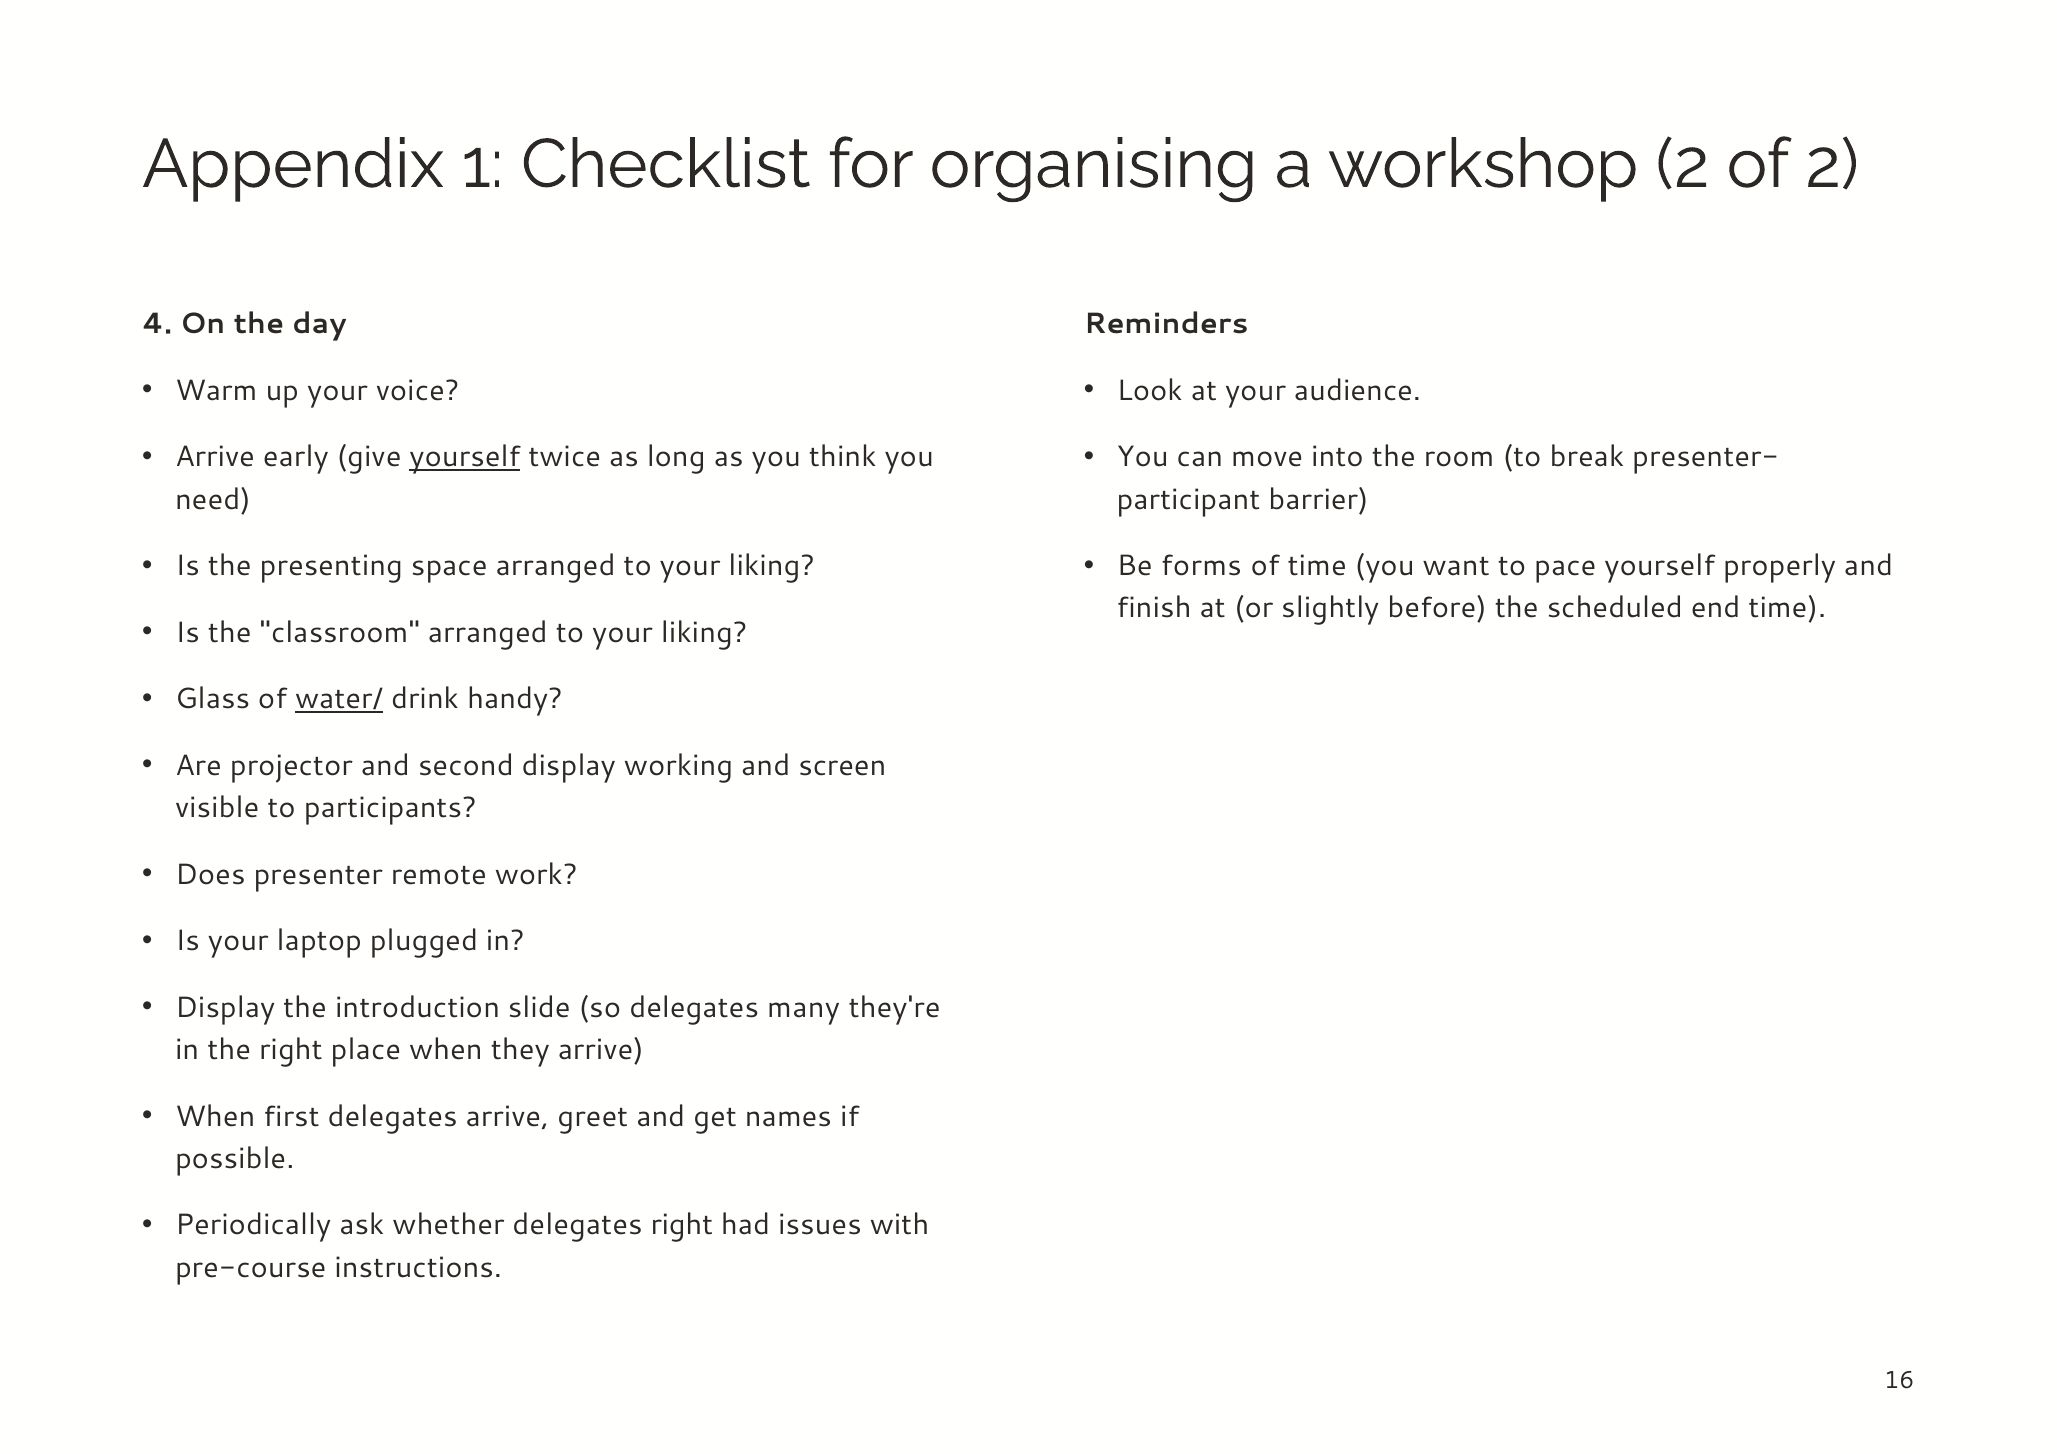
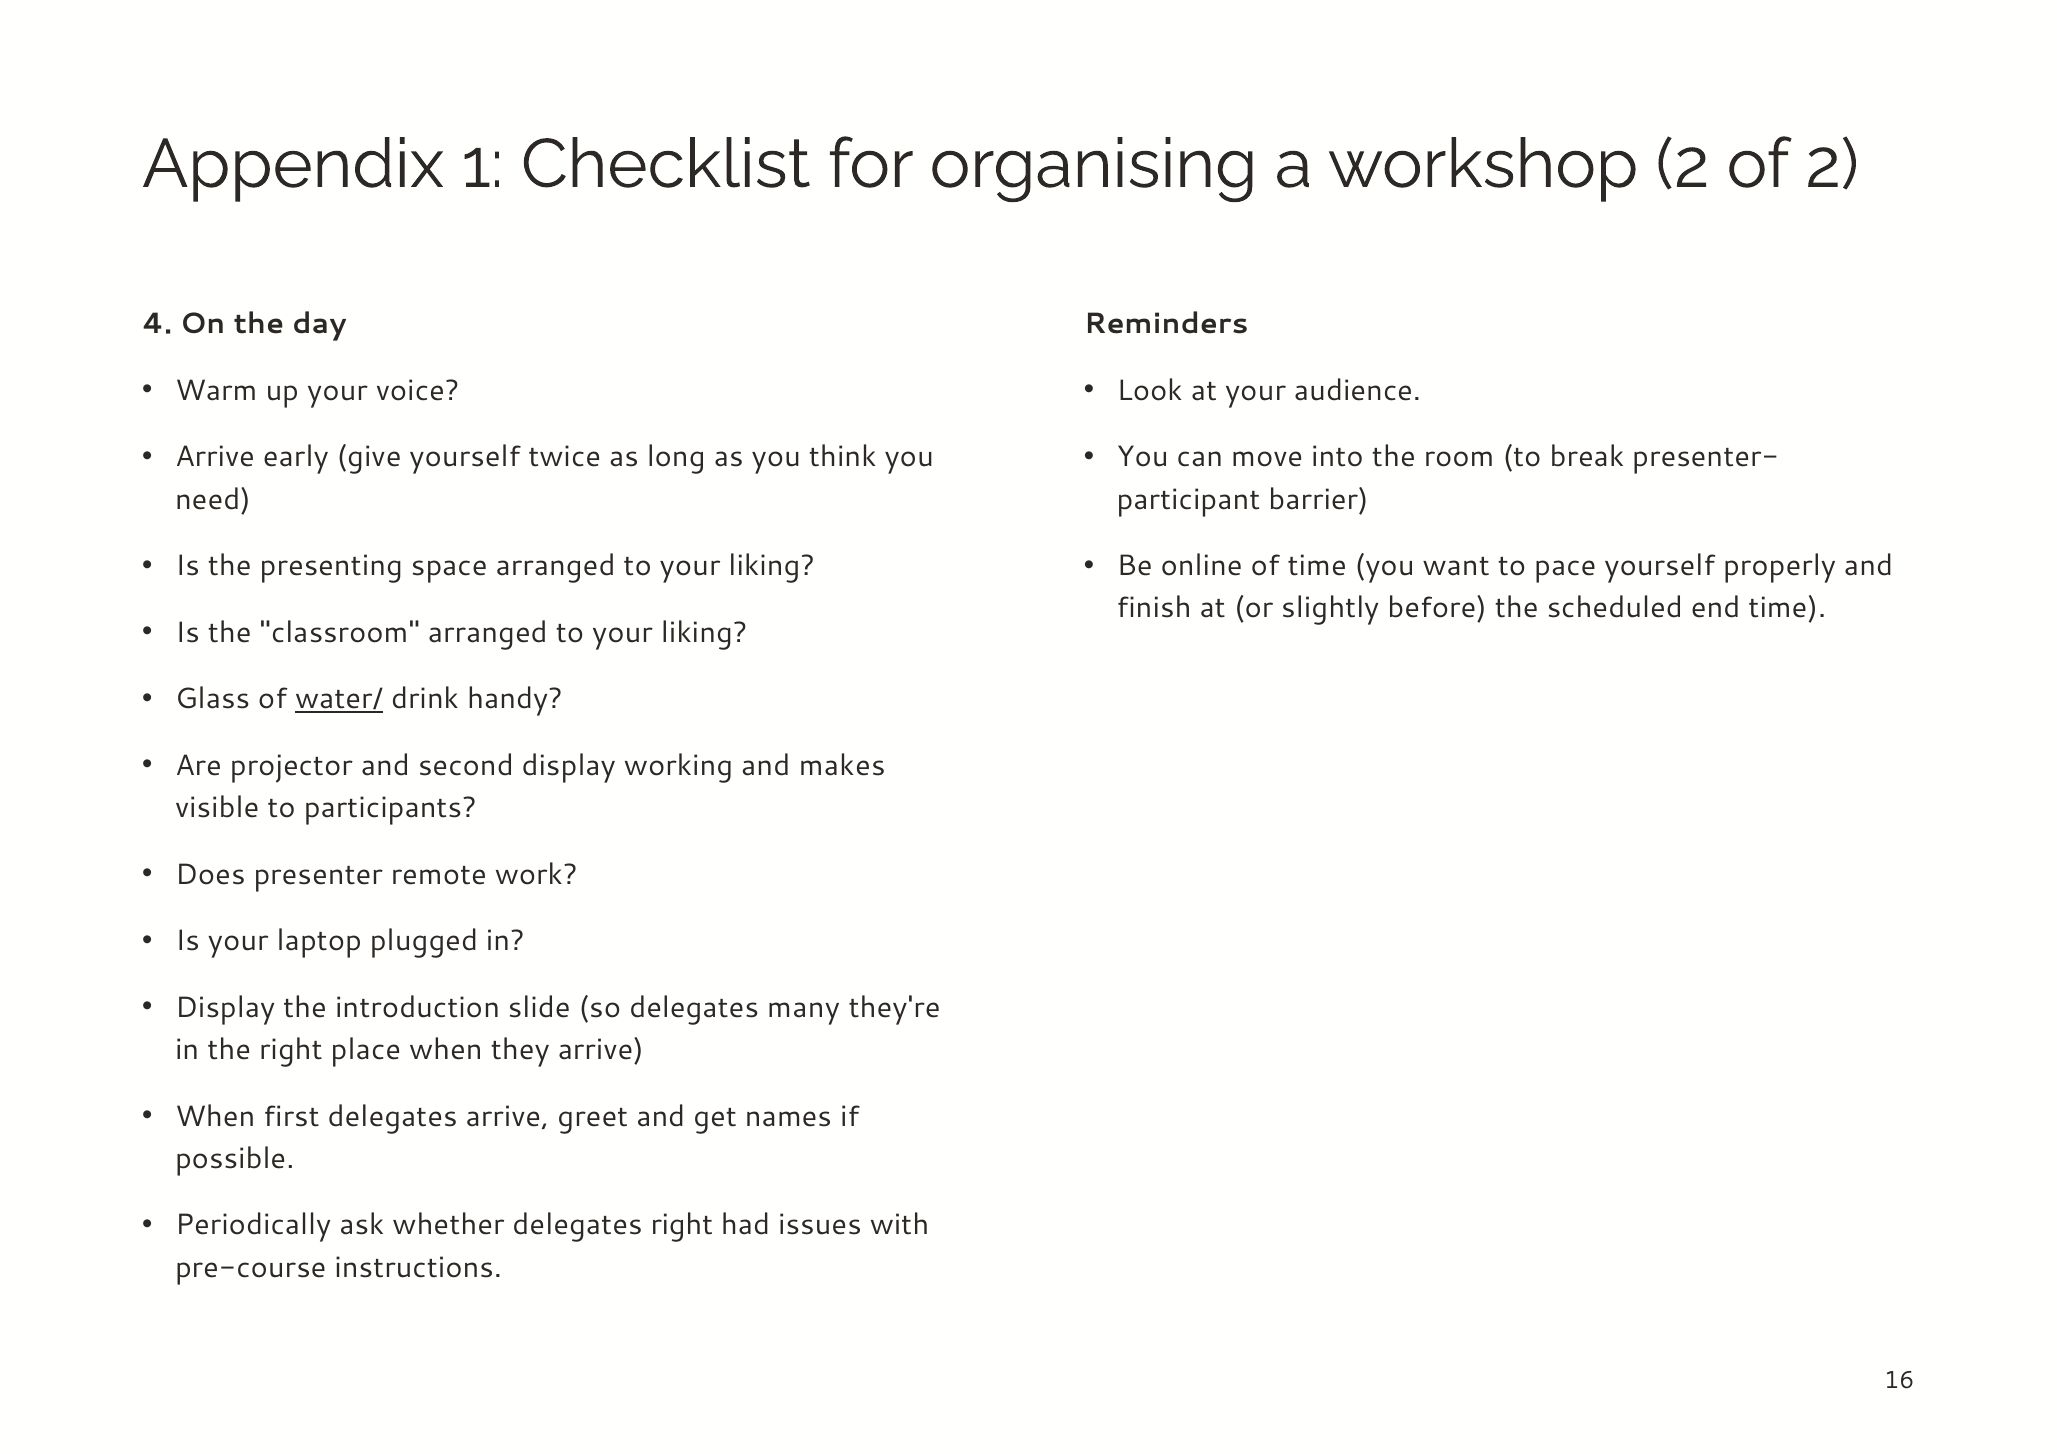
yourself at (465, 457) underline: present -> none
forms: forms -> online
screen: screen -> makes
